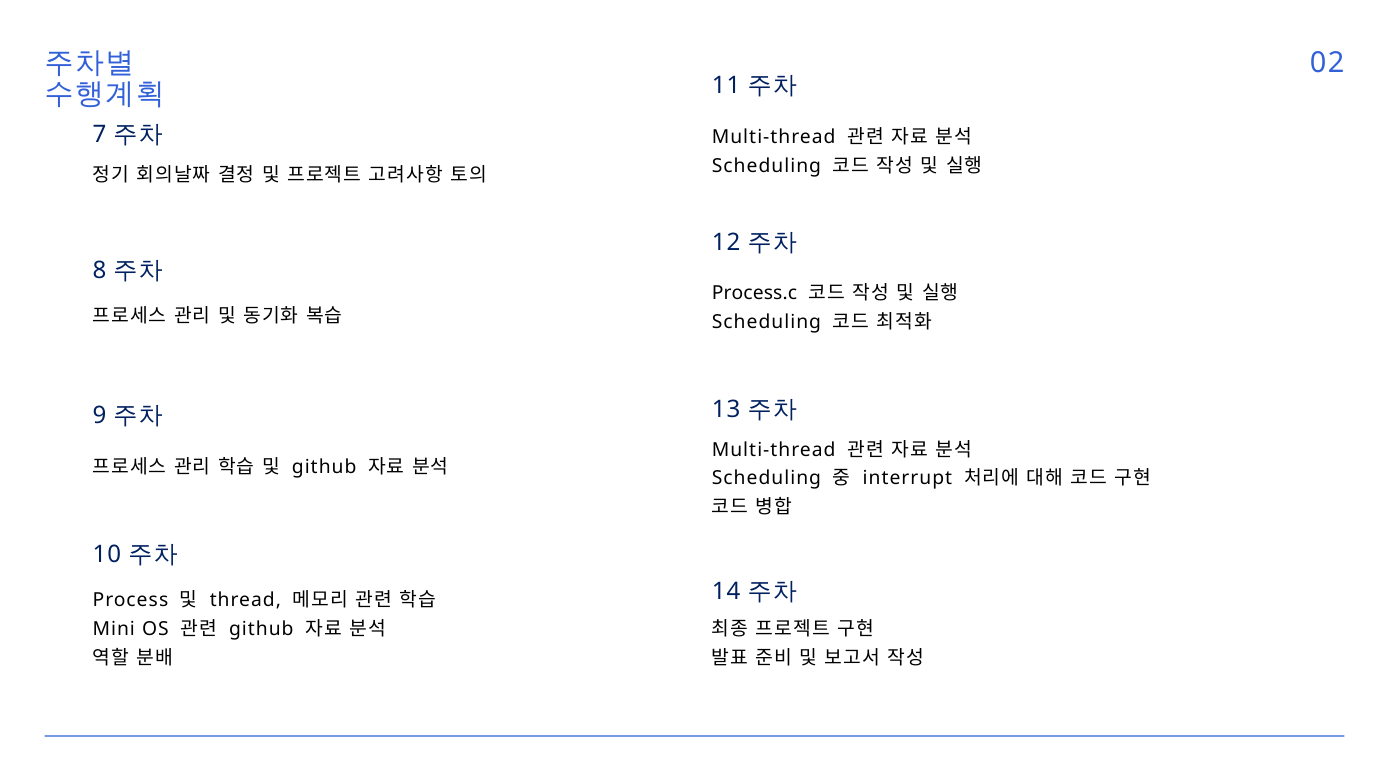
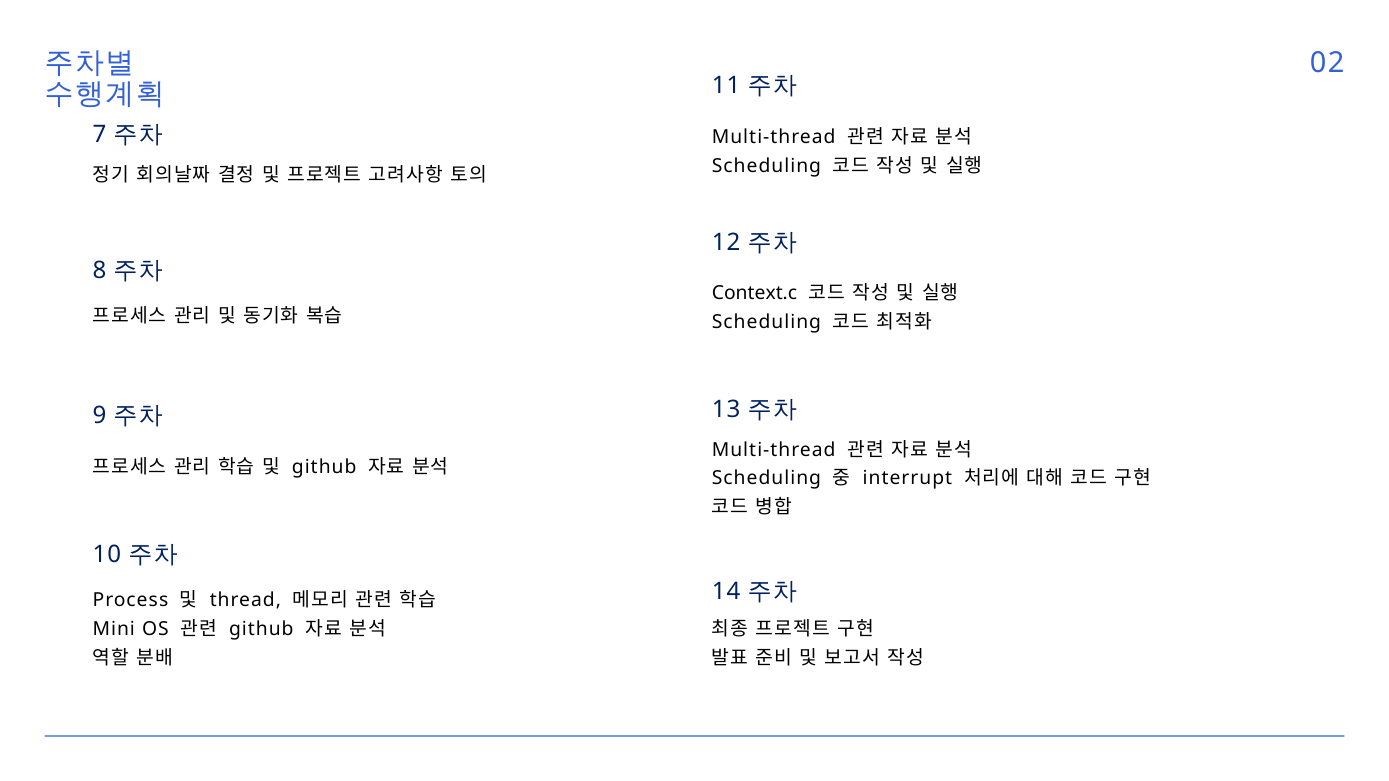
Process.c: Process.c -> Context.c
